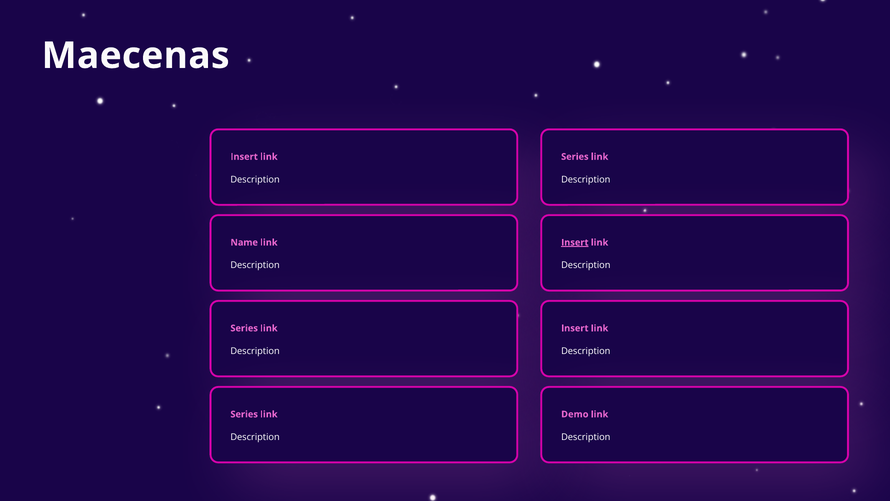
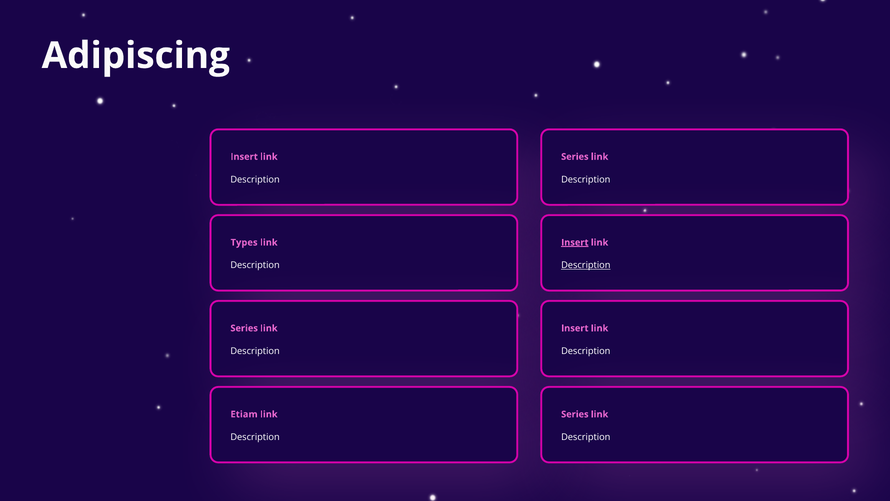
Maecenas: Maecenas -> Adipiscing
Name: Name -> Types
Description at (586, 265) underline: none -> present
Series at (244, 414): Series -> Etiam
Demo at (575, 414): Demo -> Series
